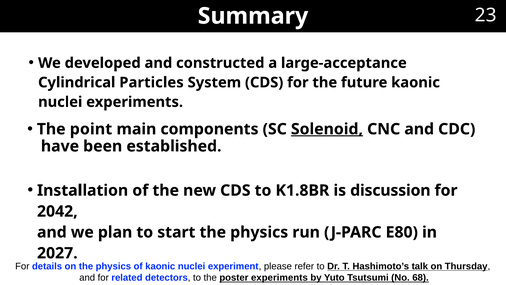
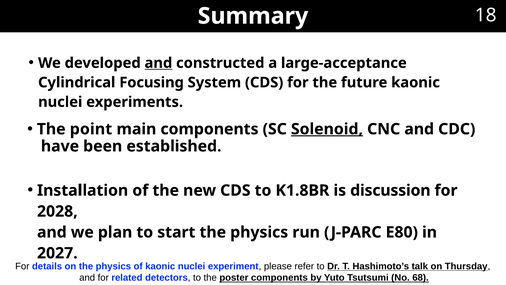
23: 23 -> 18
and at (158, 63) underline: none -> present
Particles: Particles -> Focusing
2042: 2042 -> 2028
poster experiments: experiments -> components
